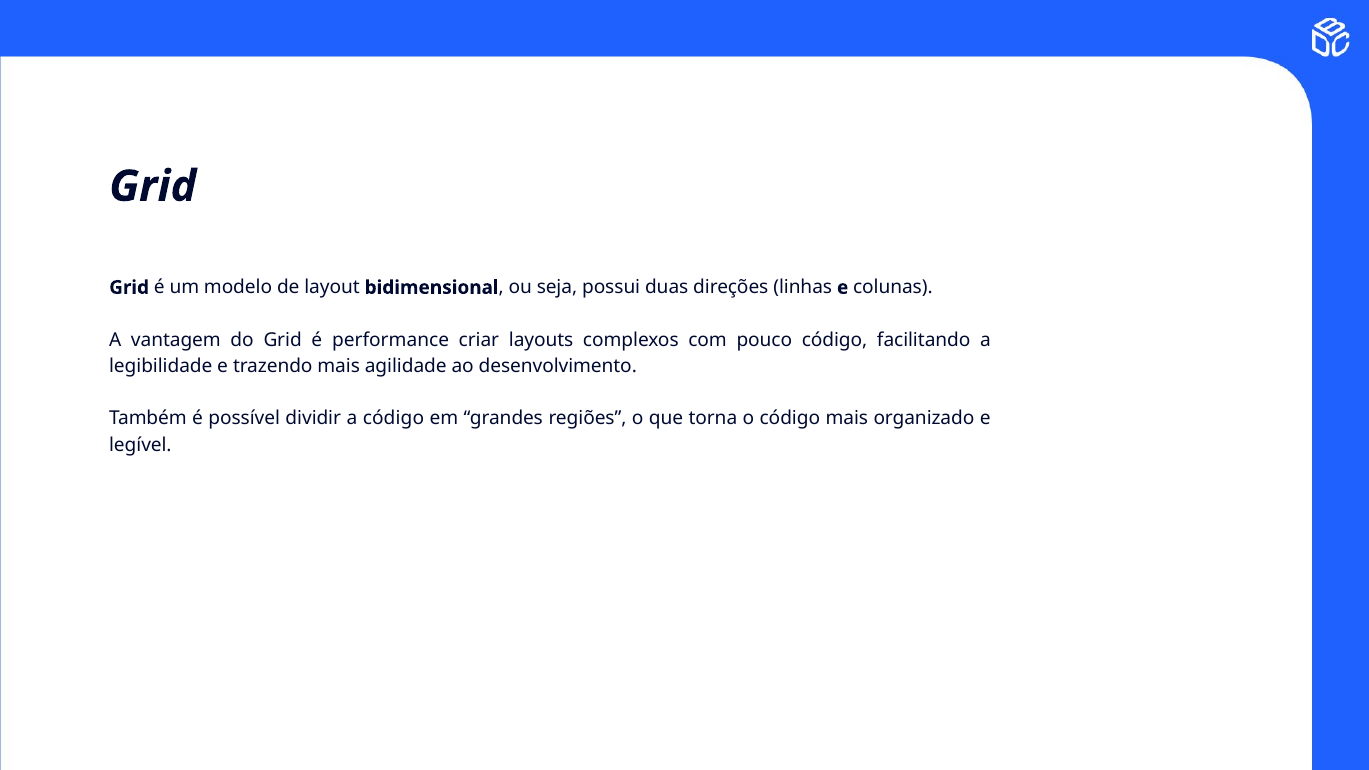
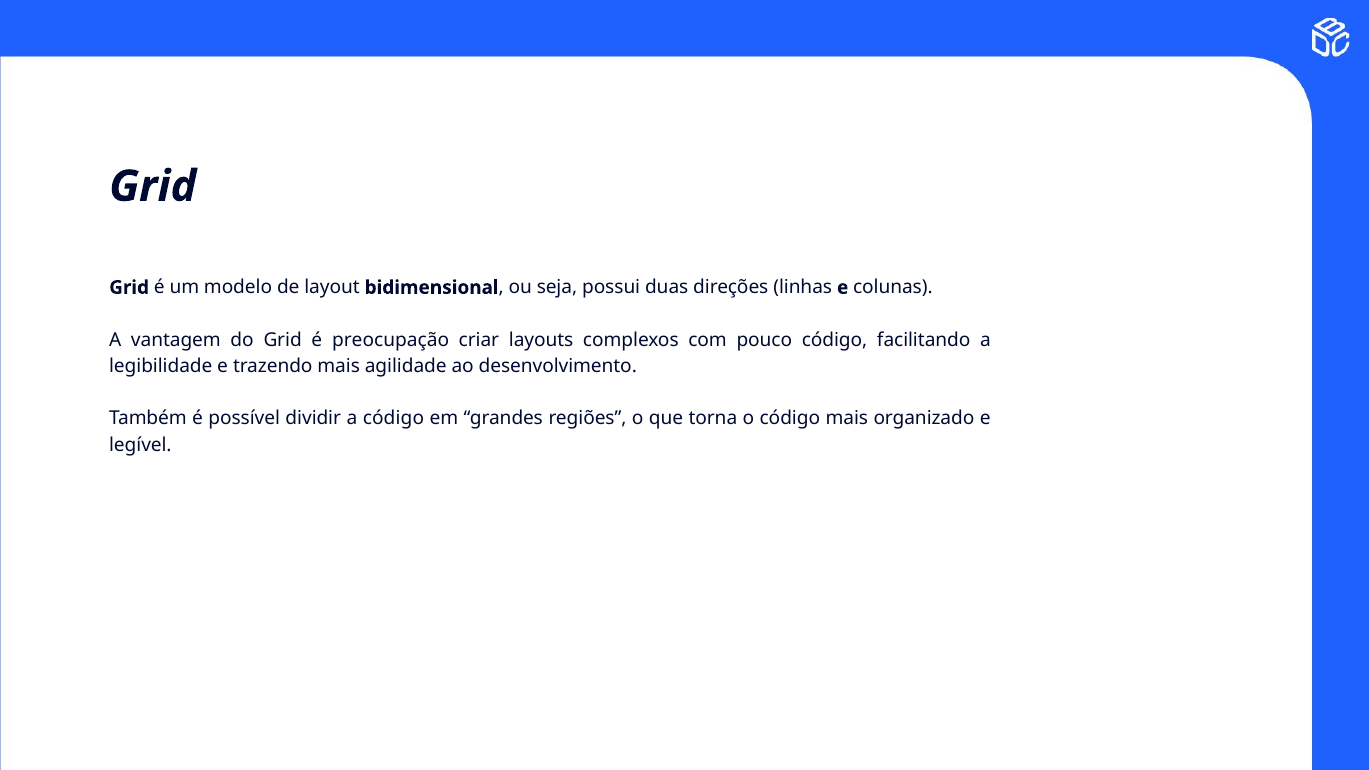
performance: performance -> preocupação
